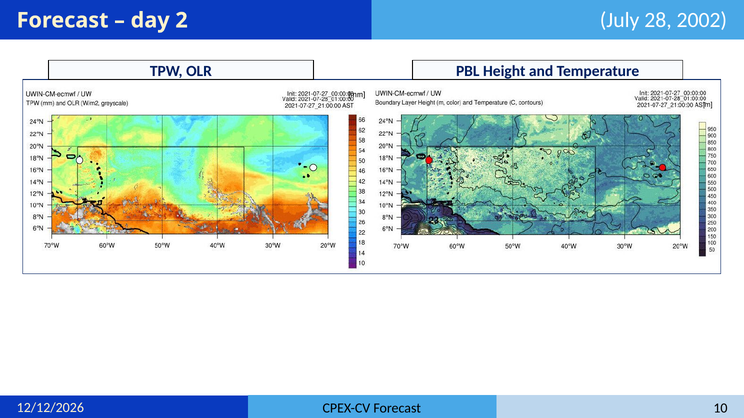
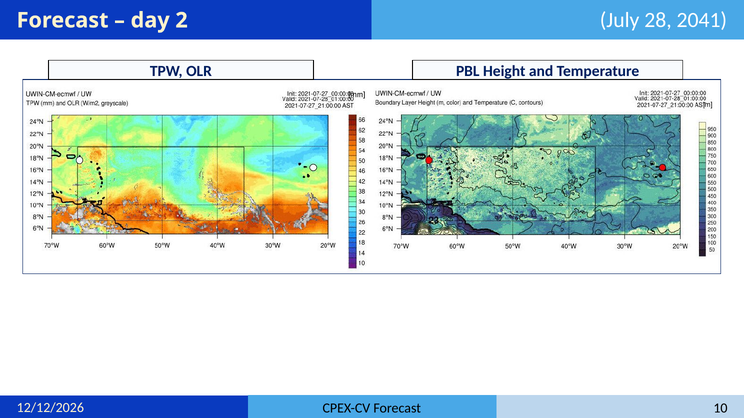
2002: 2002 -> 2041
